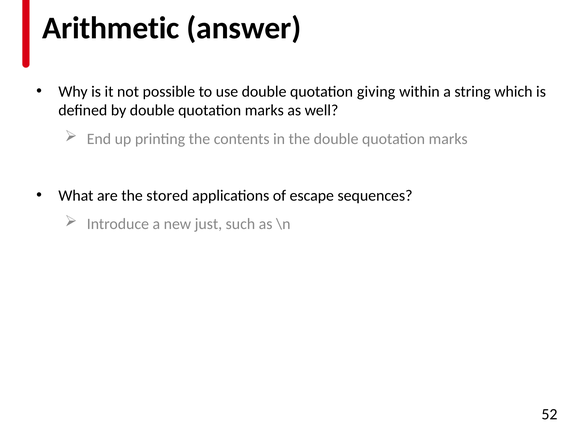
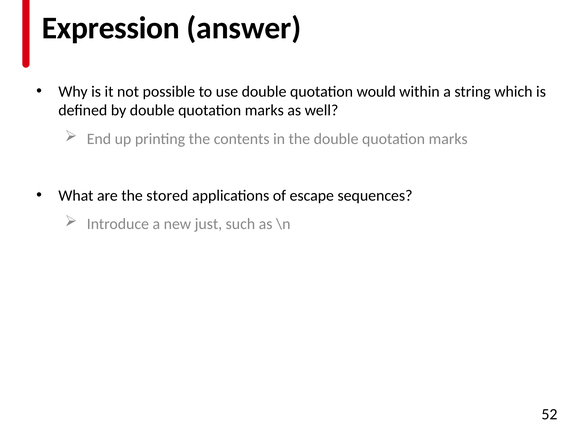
Arithmetic: Arithmetic -> Expression
giving: giving -> would
